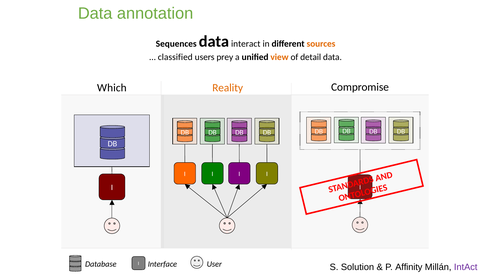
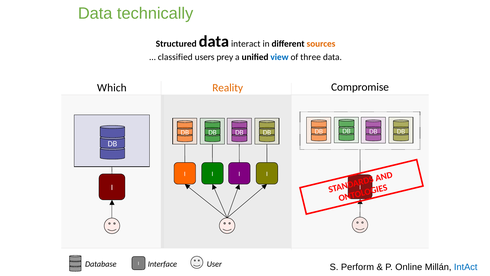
annotation: annotation -> technically
Sequences: Sequences -> Structured
view colour: orange -> blue
detail: detail -> three
Solution: Solution -> Perform
Affinity: Affinity -> Online
IntAct colour: purple -> blue
